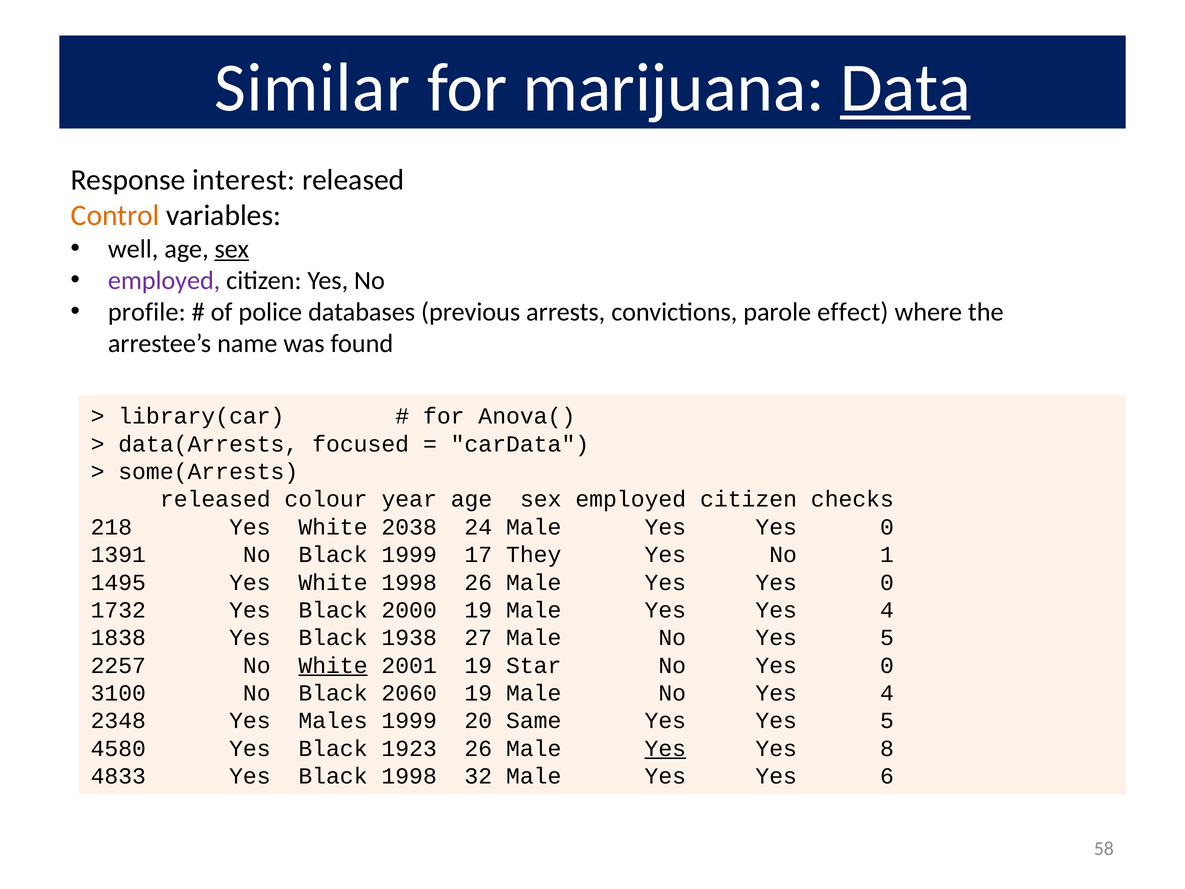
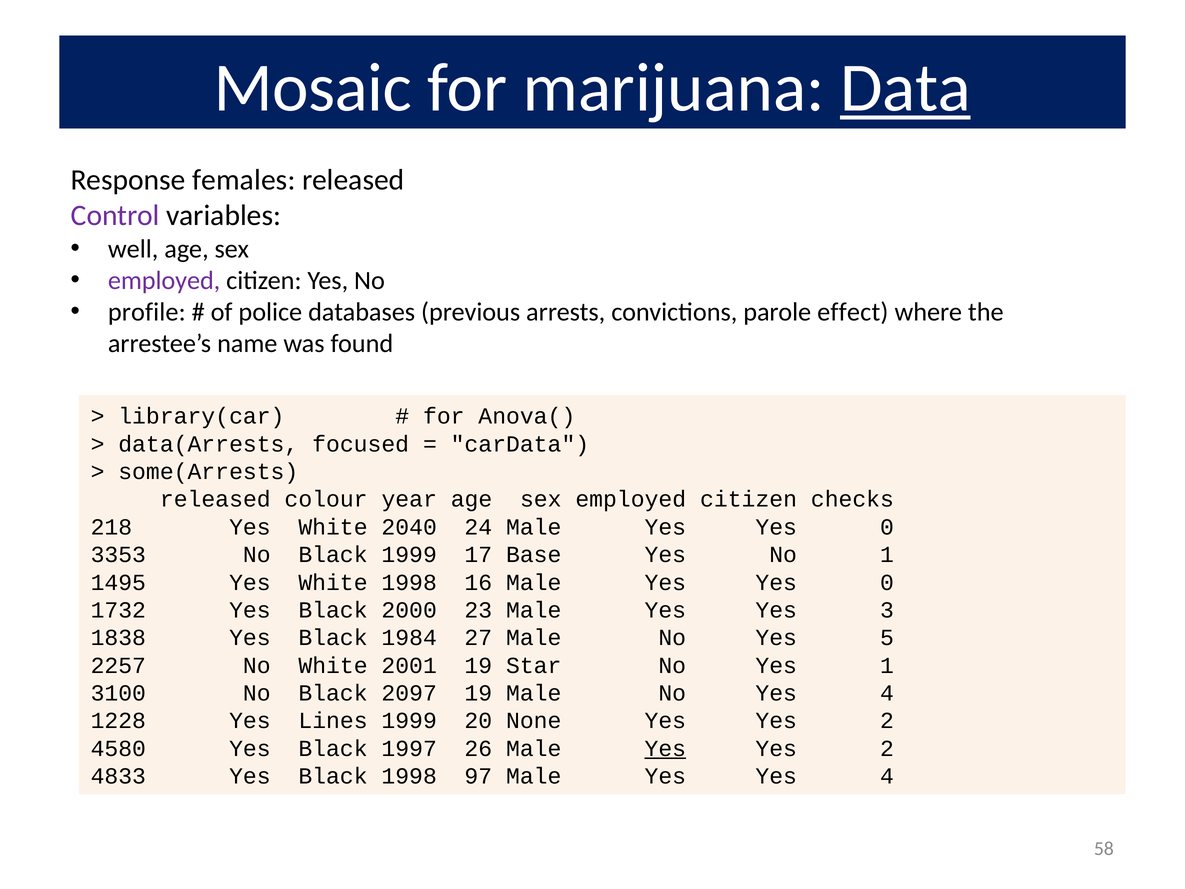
Similar: Similar -> Mosaic
interest: interest -> females
Control colour: orange -> purple
sex at (232, 249) underline: present -> none
2038: 2038 -> 2040
1391: 1391 -> 3353
They: They -> Base
1998 26: 26 -> 16
2000 19: 19 -> 23
Yes Yes 4: 4 -> 3
1938: 1938 -> 1984
White at (333, 665) underline: present -> none
No Yes 0: 0 -> 1
2060: 2060 -> 2097
2348: 2348 -> 1228
Males: Males -> Lines
Same: Same -> None
5 at (887, 721): 5 -> 2
1923: 1923 -> 1997
8 at (887, 748): 8 -> 2
32: 32 -> 97
Yes Yes 6: 6 -> 4
